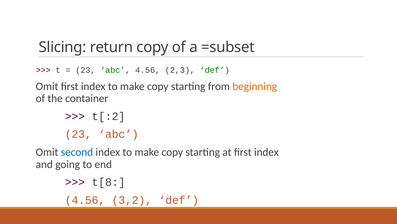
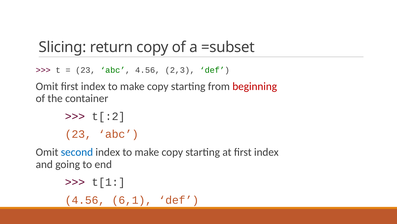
beginning colour: orange -> red
t[8: t[8 -> t[1
3,2: 3,2 -> 6,1
